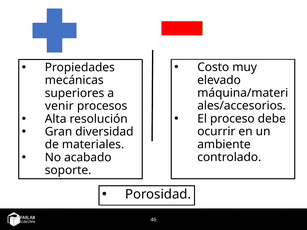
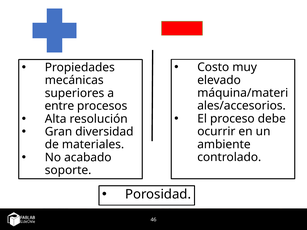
venir: venir -> entre
